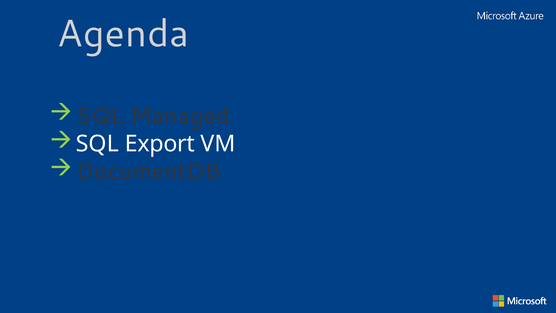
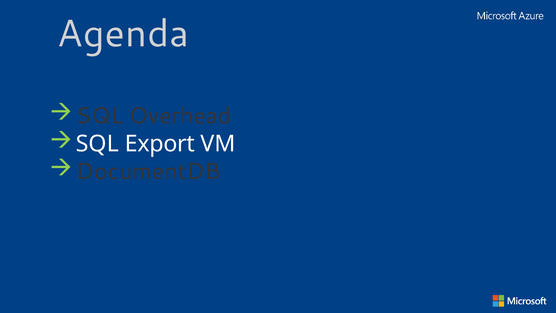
Managed: Managed -> Overhead
